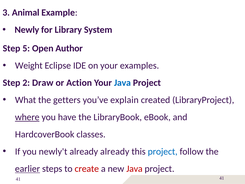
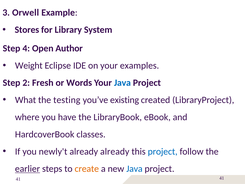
Animal: Animal -> Orwell
Newly: Newly -> Stores
5: 5 -> 4
Draw: Draw -> Fresh
Action: Action -> Words
getters: getters -> testing
explain: explain -> existing
where underline: present -> none
create colour: red -> orange
Java at (134, 168) colour: red -> blue
